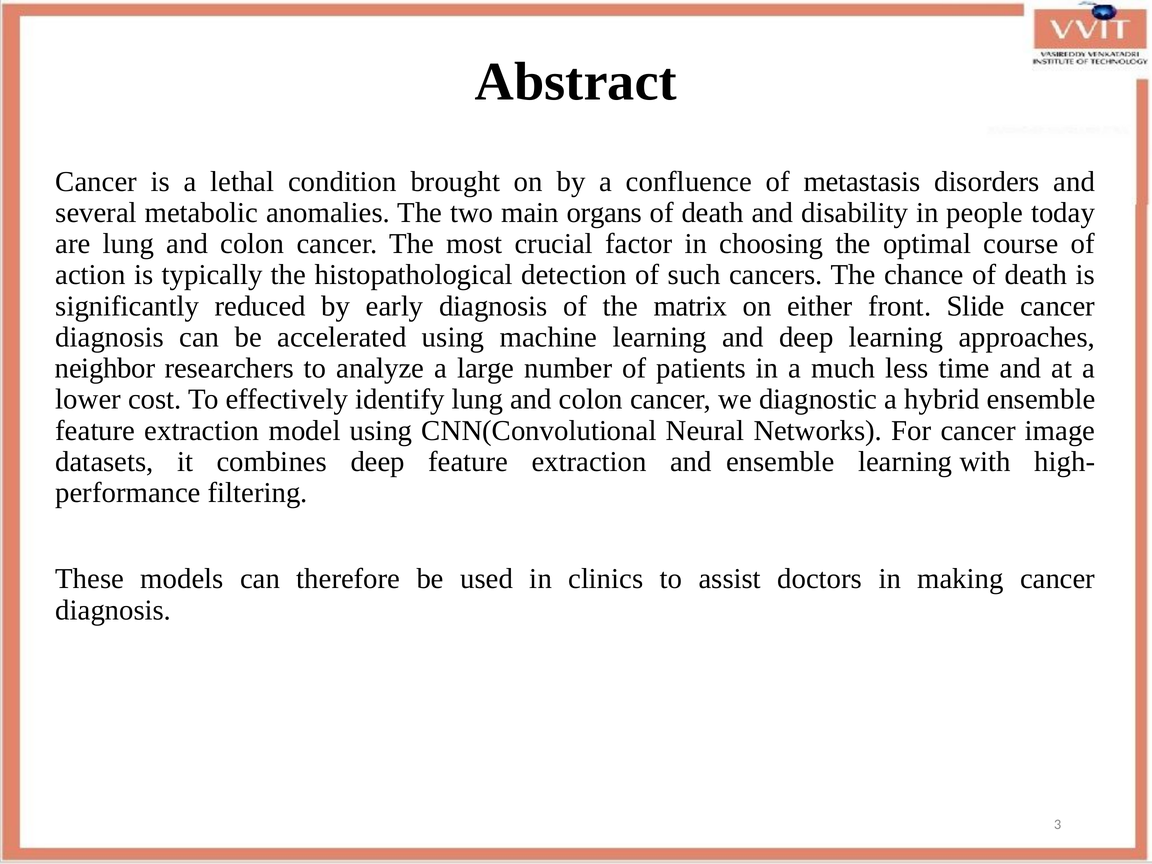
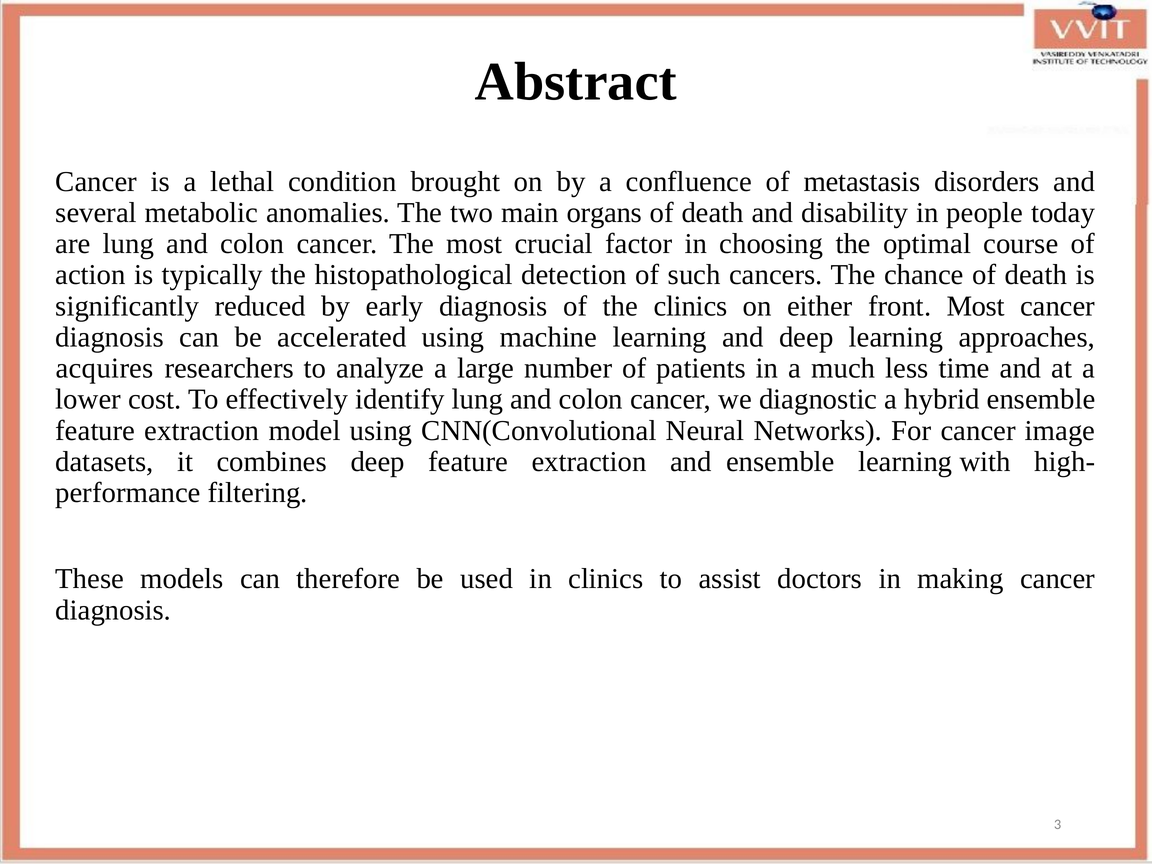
the matrix: matrix -> clinics
front Slide: Slide -> Most
neighbor: neighbor -> acquires
